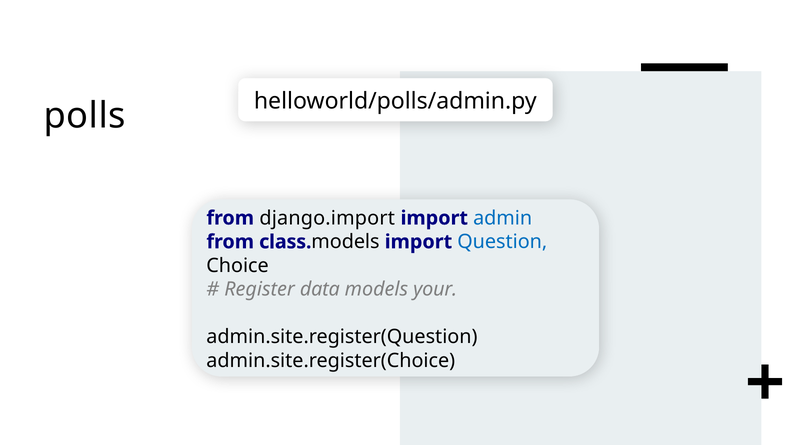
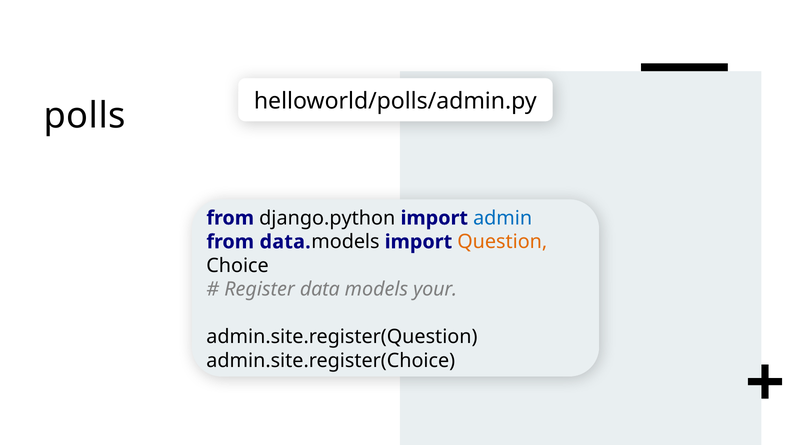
django.import: django.import -> django.python
from class: class -> data
Question colour: blue -> orange
